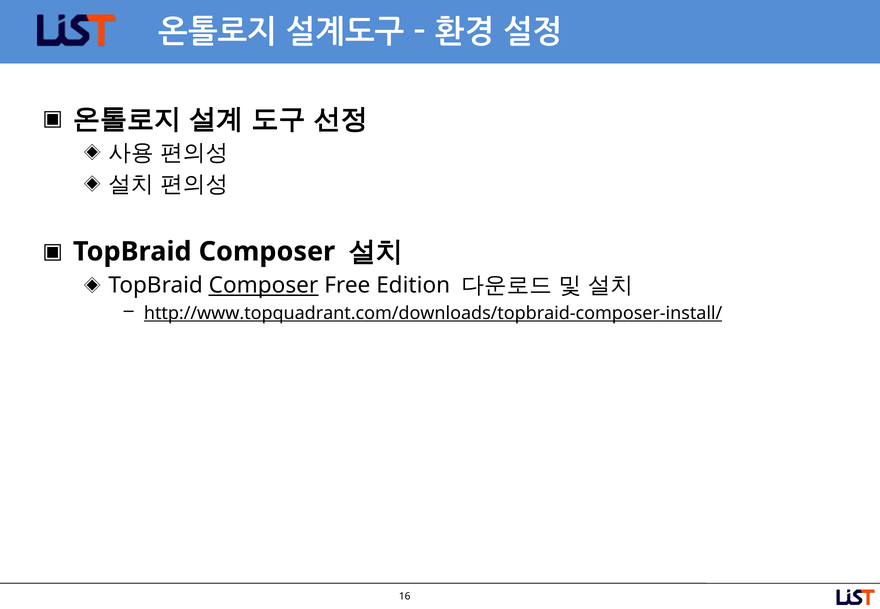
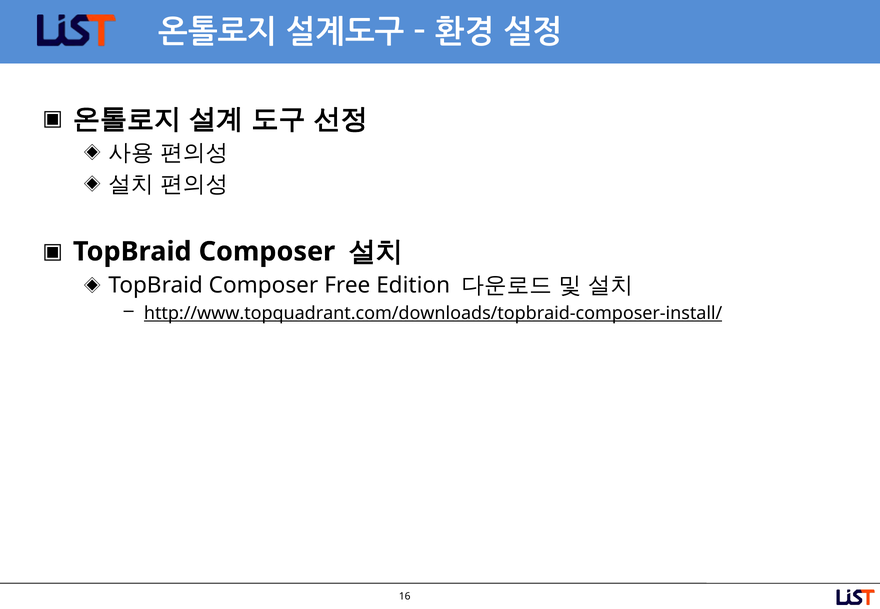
Composer at (264, 286) underline: present -> none
